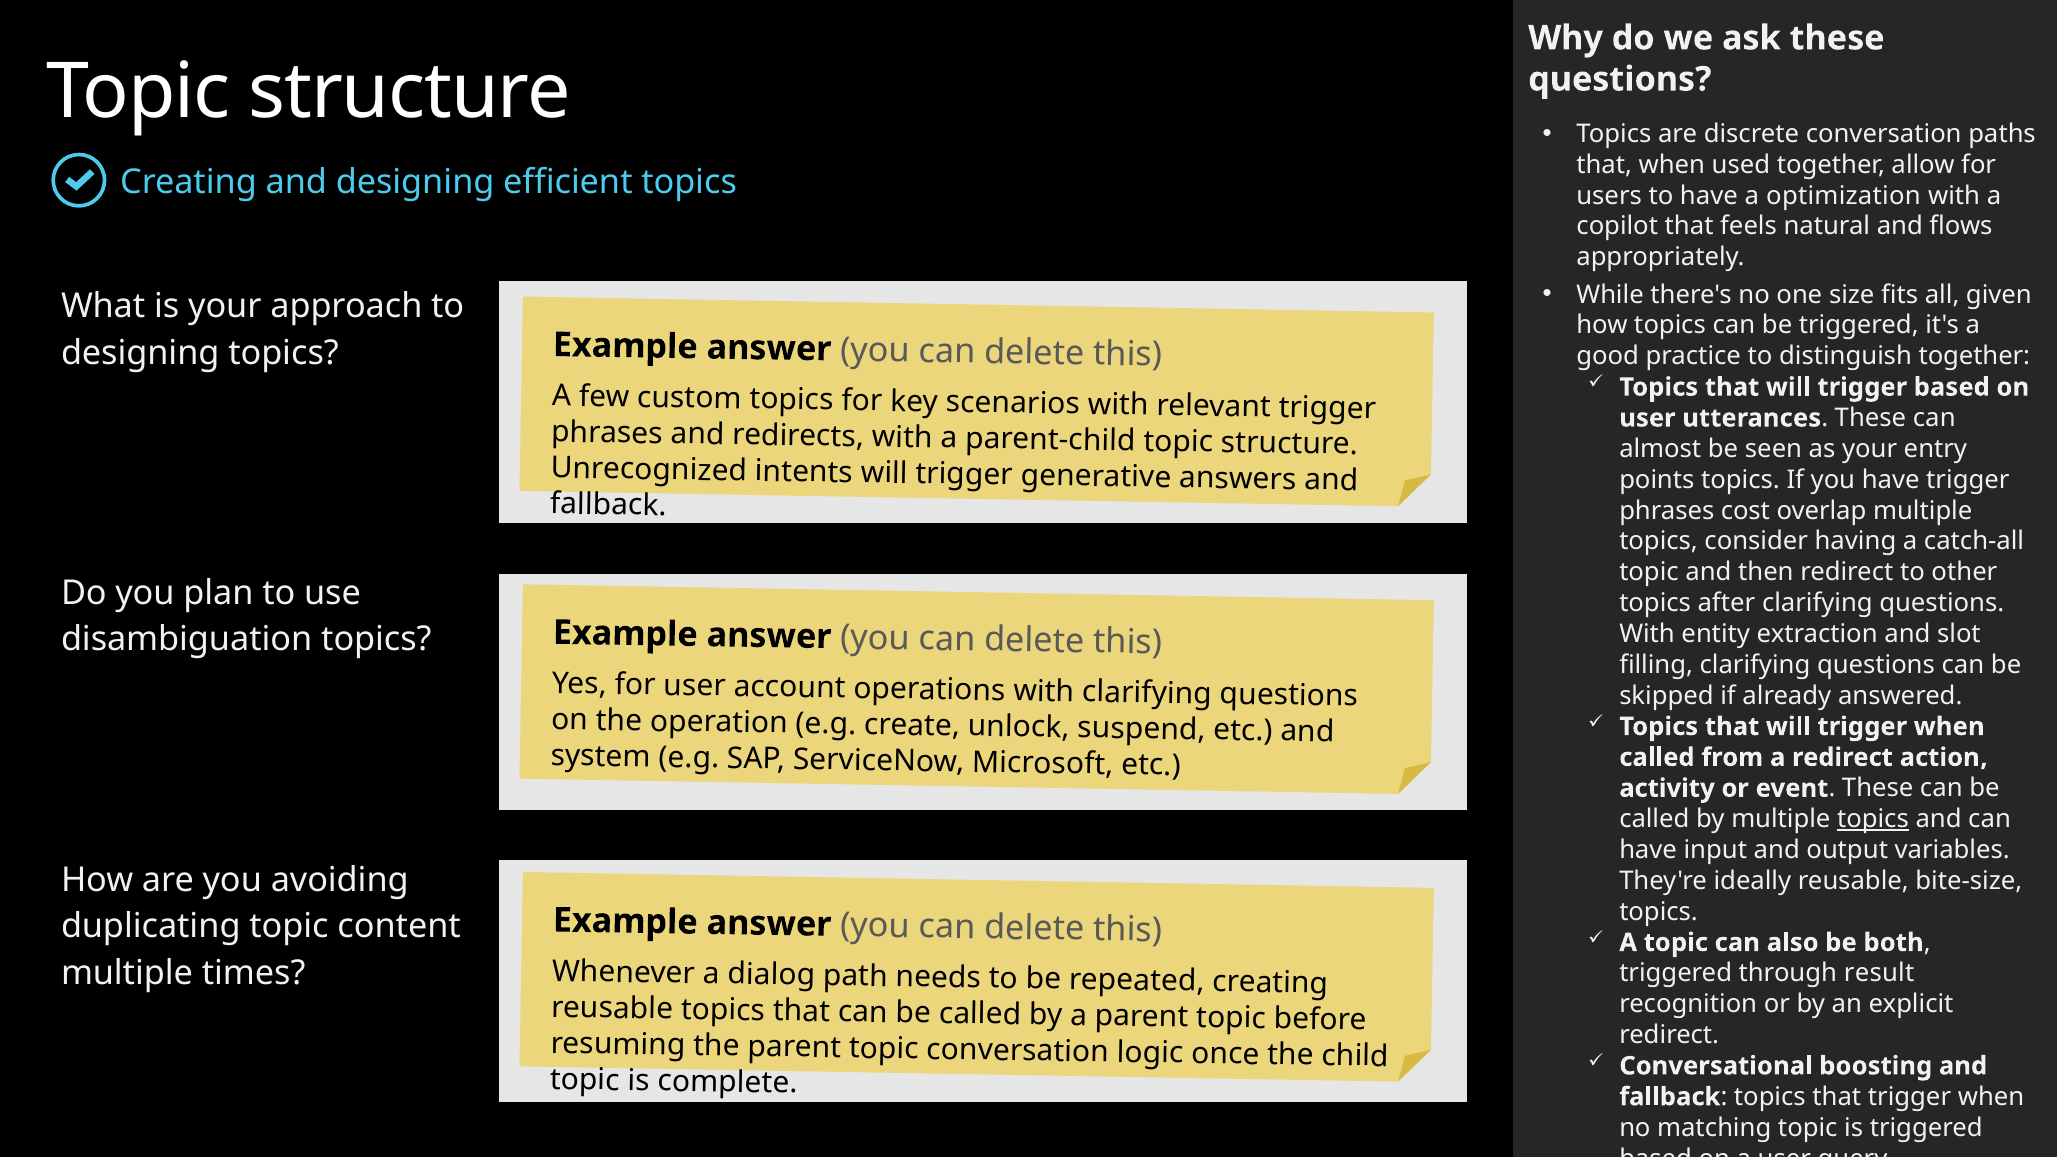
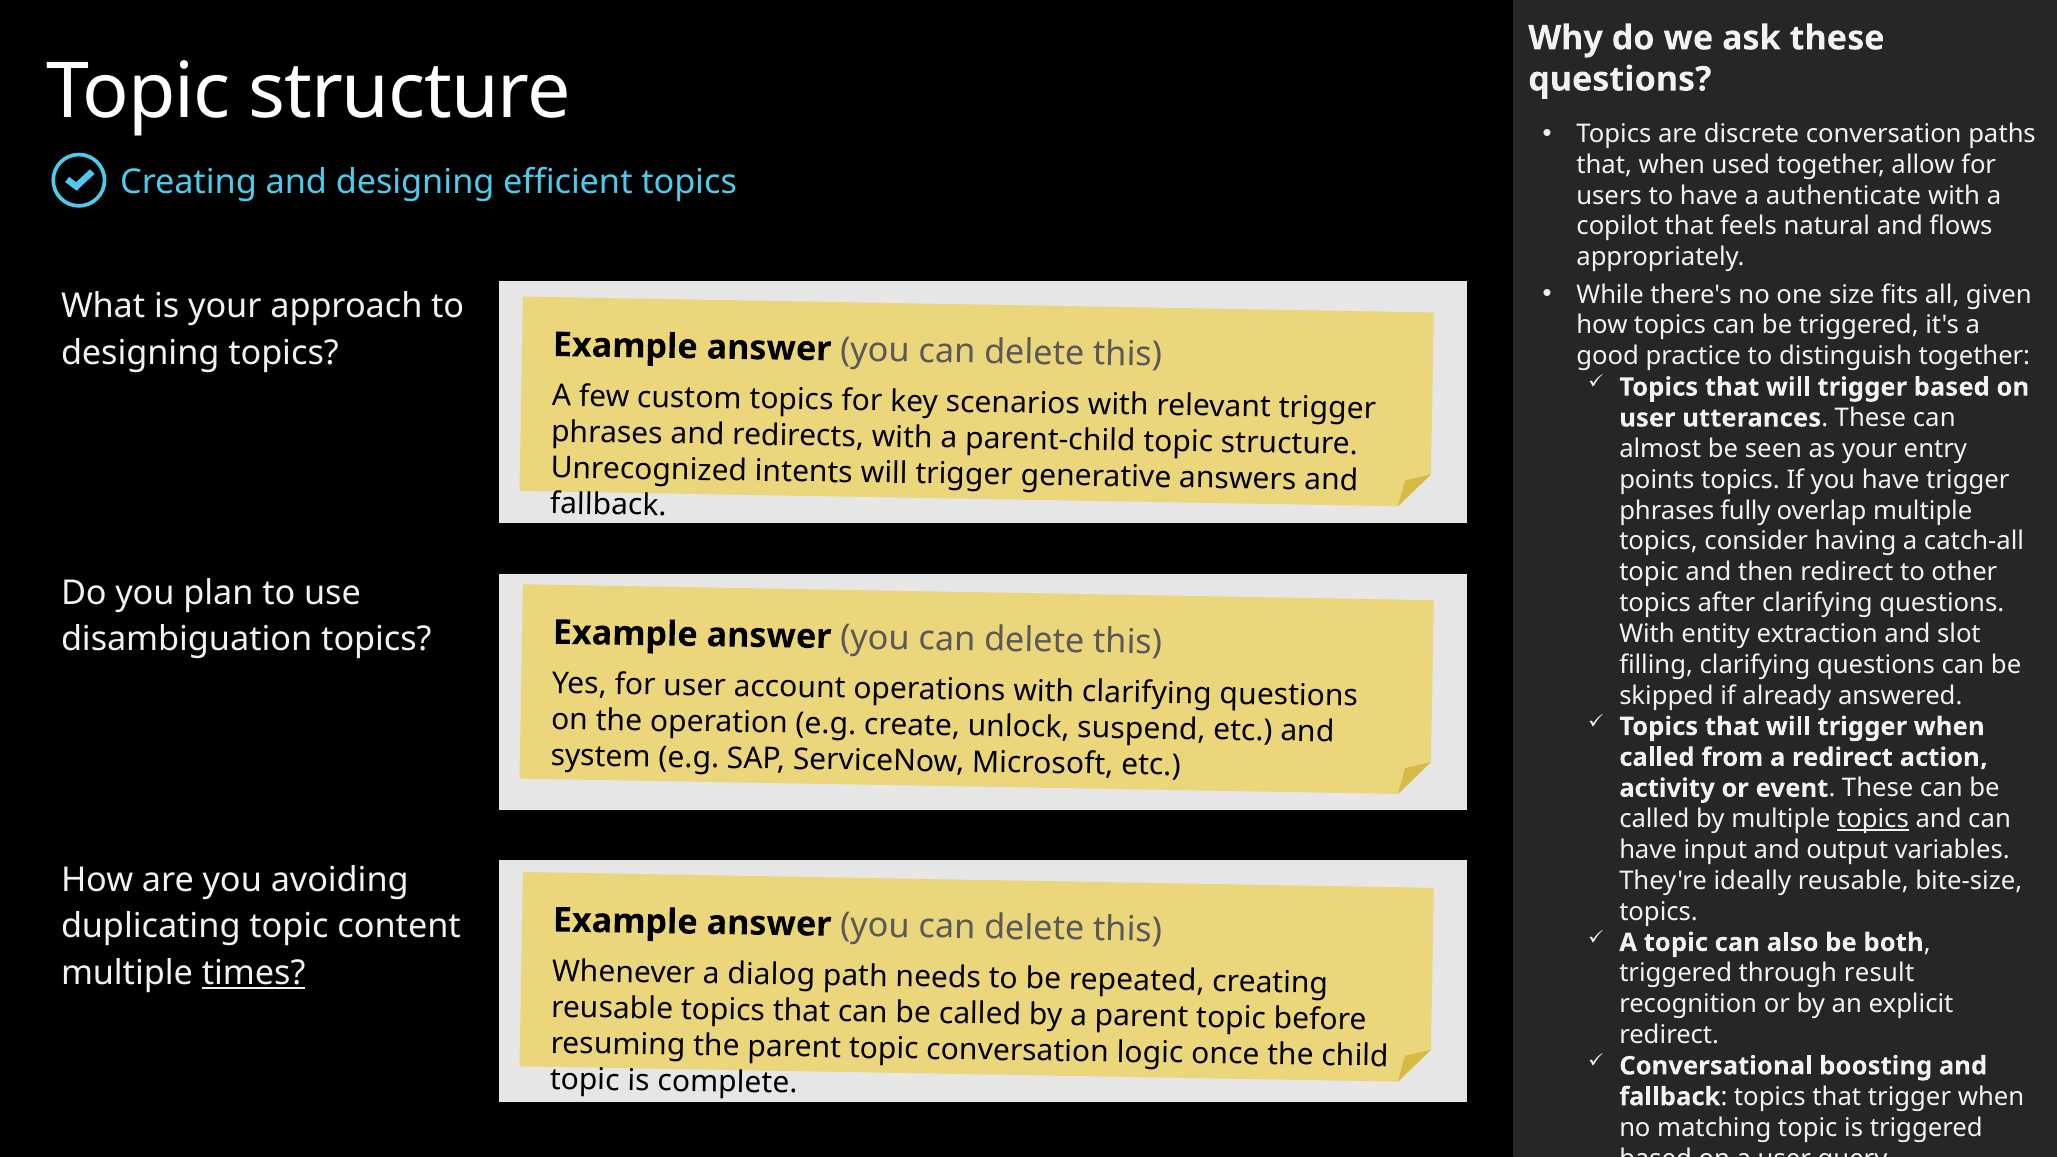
optimization: optimization -> authenticate
cost: cost -> fully
times underline: none -> present
